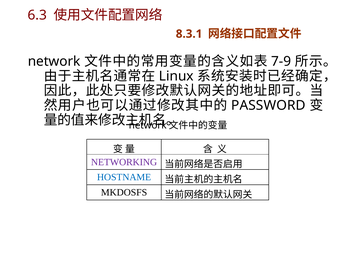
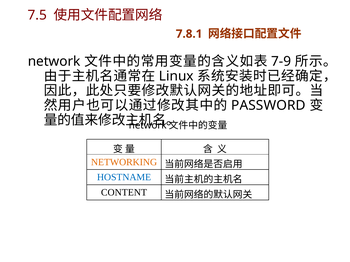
6.3: 6.3 -> 7.5
8.3.1: 8.3.1 -> 7.8.1
NETWORKING colour: purple -> orange
MKDOSFS: MKDOSFS -> CONTENT
